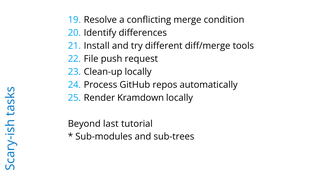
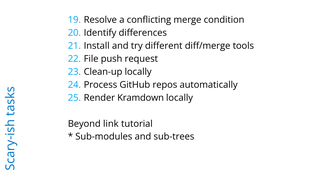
last: last -> link
